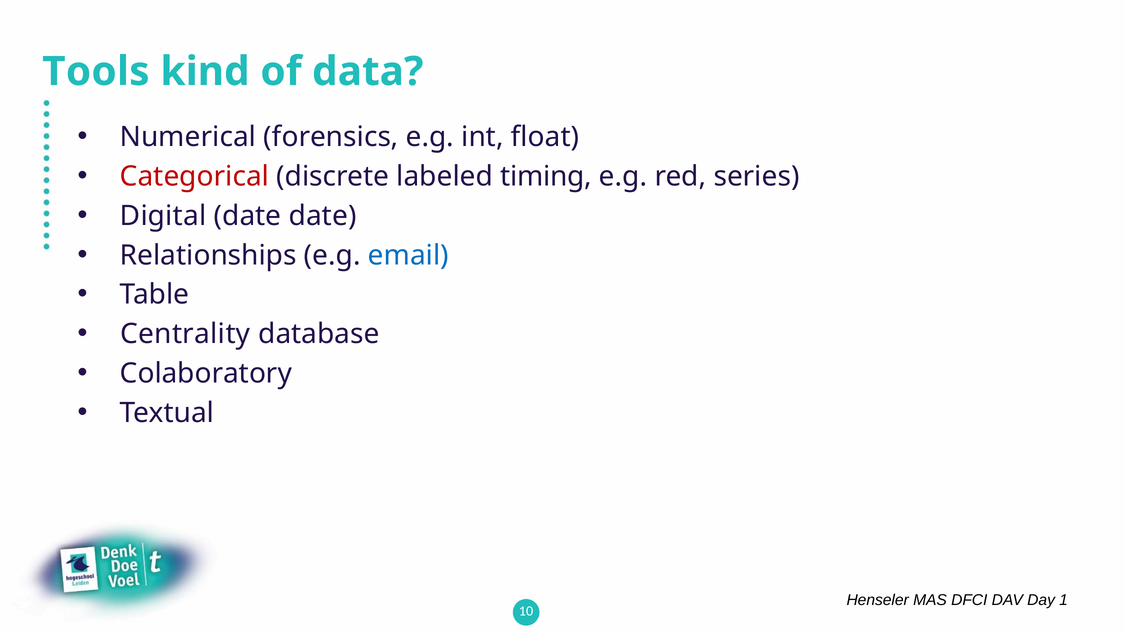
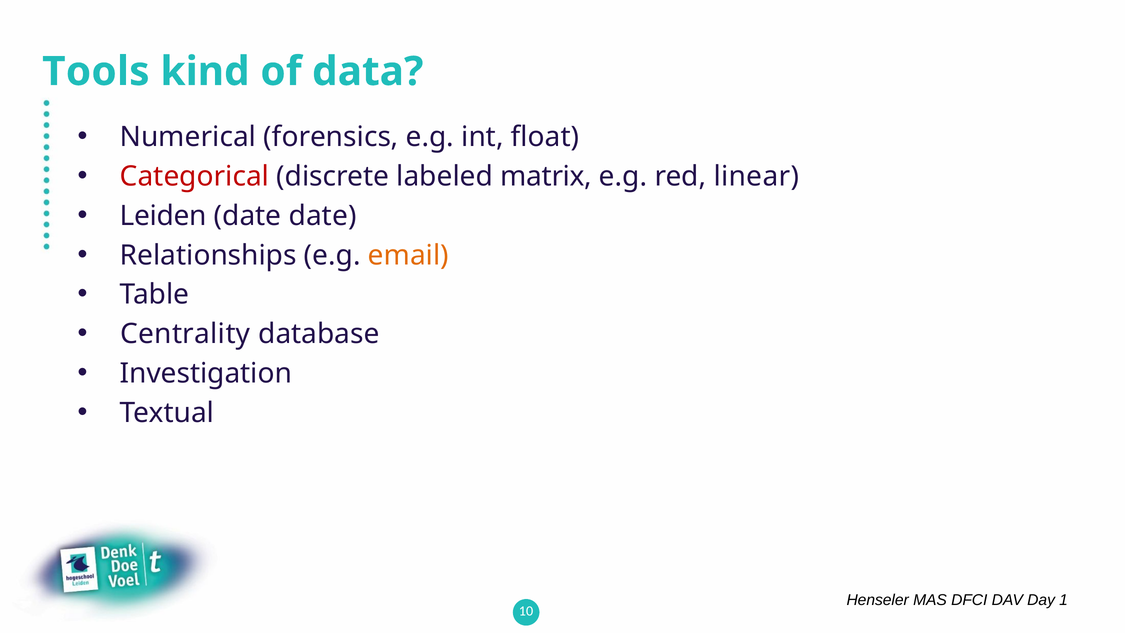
timing: timing -> matrix
series: series -> linear
Digital: Digital -> Leiden
email colour: blue -> orange
Colaboratory: Colaboratory -> Investigation
